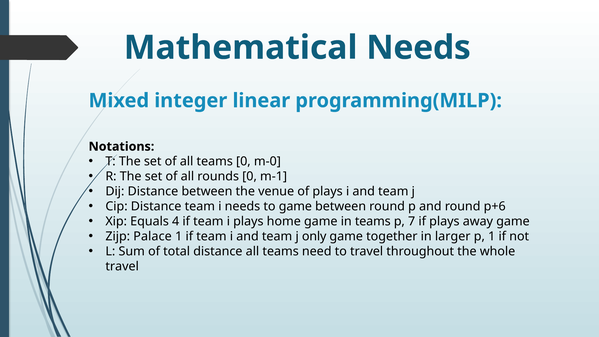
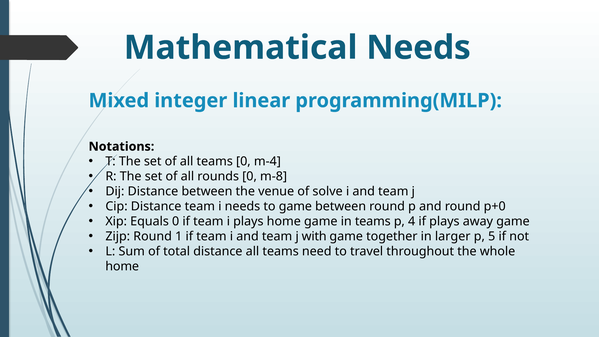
m-0: m-0 -> m-4
m-1: m-1 -> m-8
of plays: plays -> solve
p+6: p+6 -> p+0
Equals 4: 4 -> 0
7: 7 -> 4
Zijp Palace: Palace -> Round
only: only -> with
p 1: 1 -> 5
travel at (122, 266): travel -> home
